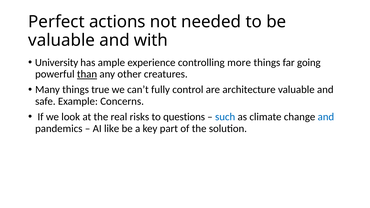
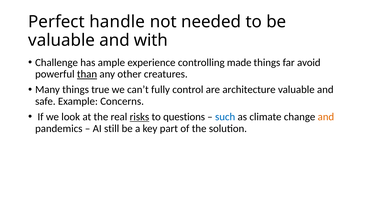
actions: actions -> handle
University: University -> Challenge
more: more -> made
going: going -> avoid
risks underline: none -> present
and at (326, 117) colour: blue -> orange
like: like -> still
